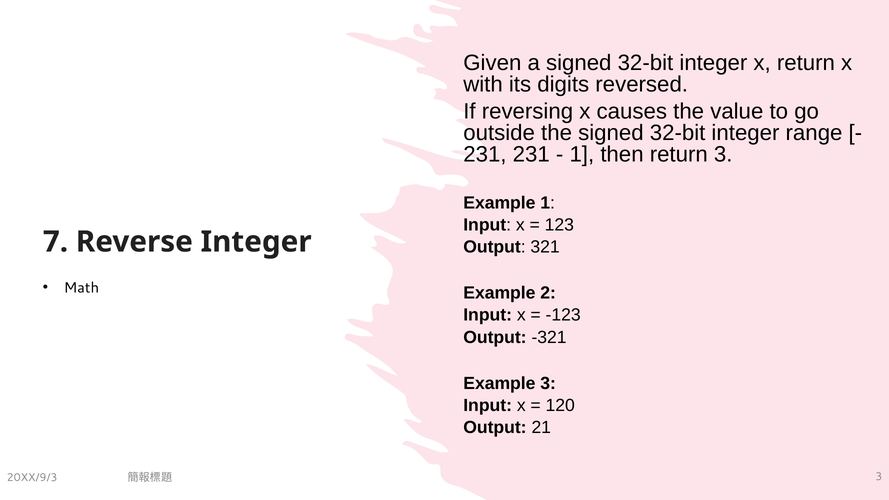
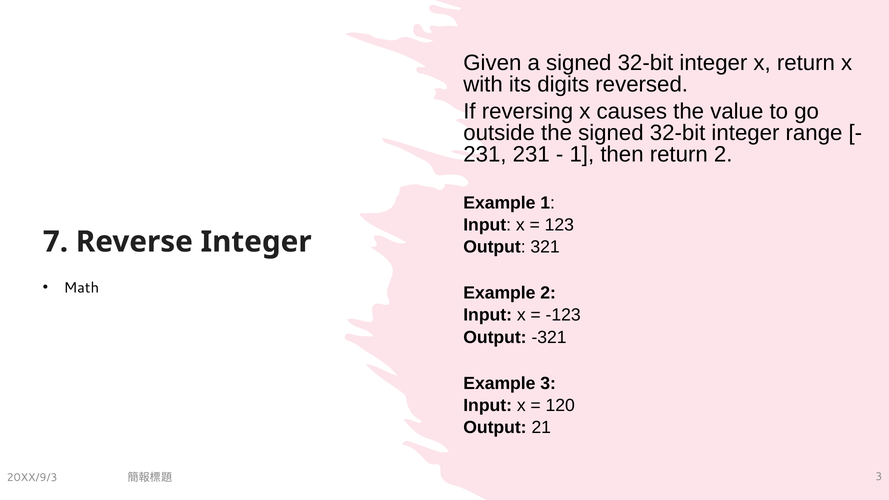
return 3: 3 -> 2
